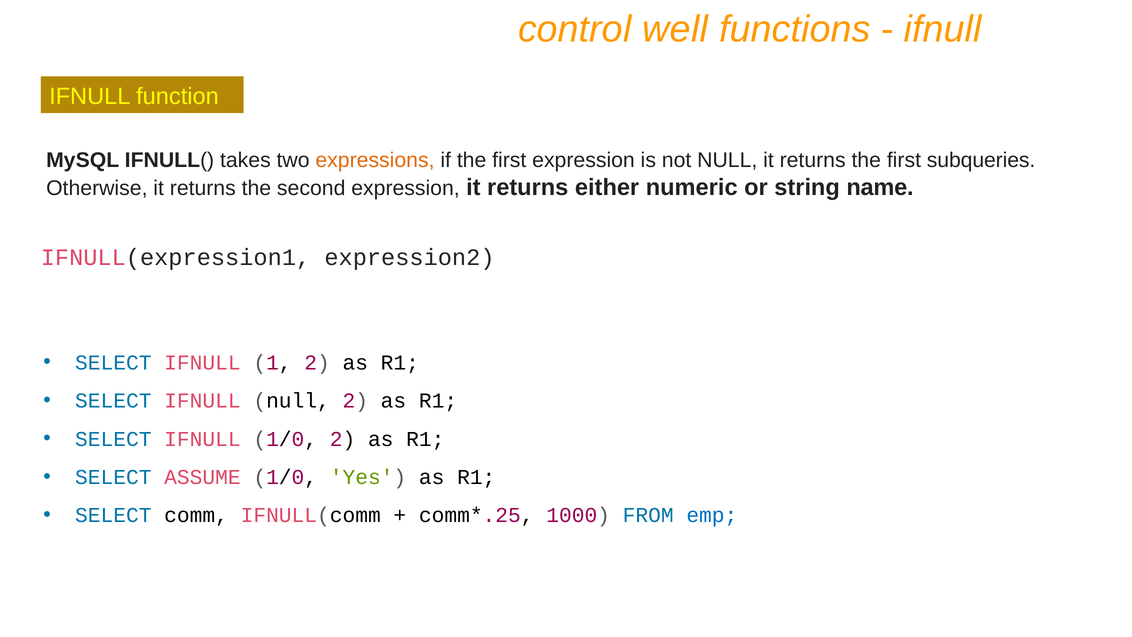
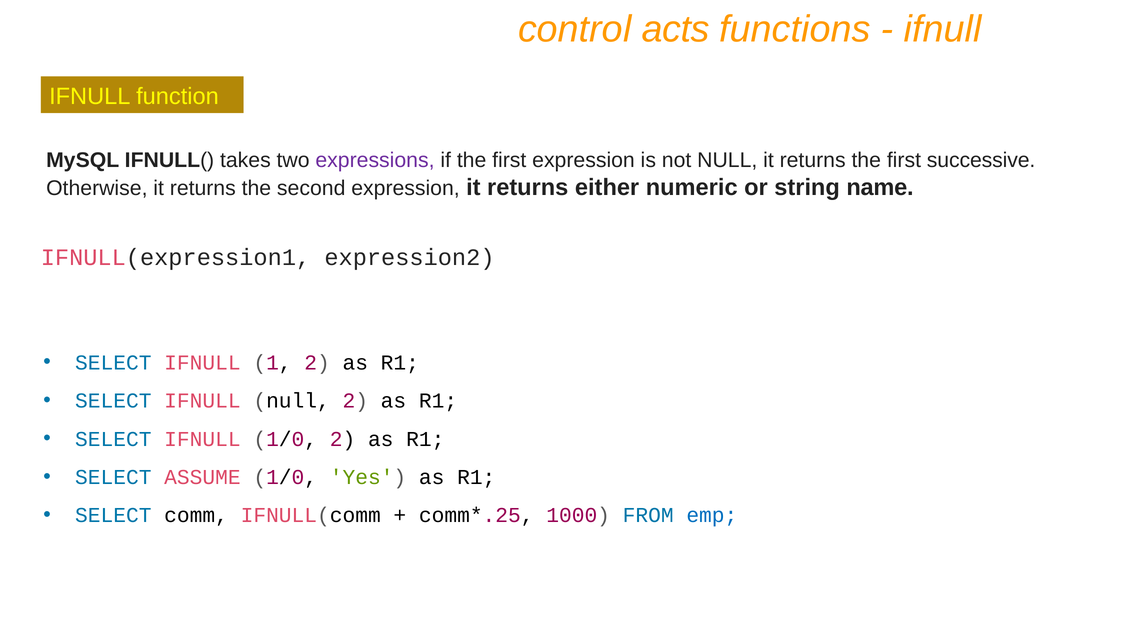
well: well -> acts
expressions colour: orange -> purple
subqueries: subqueries -> successive
